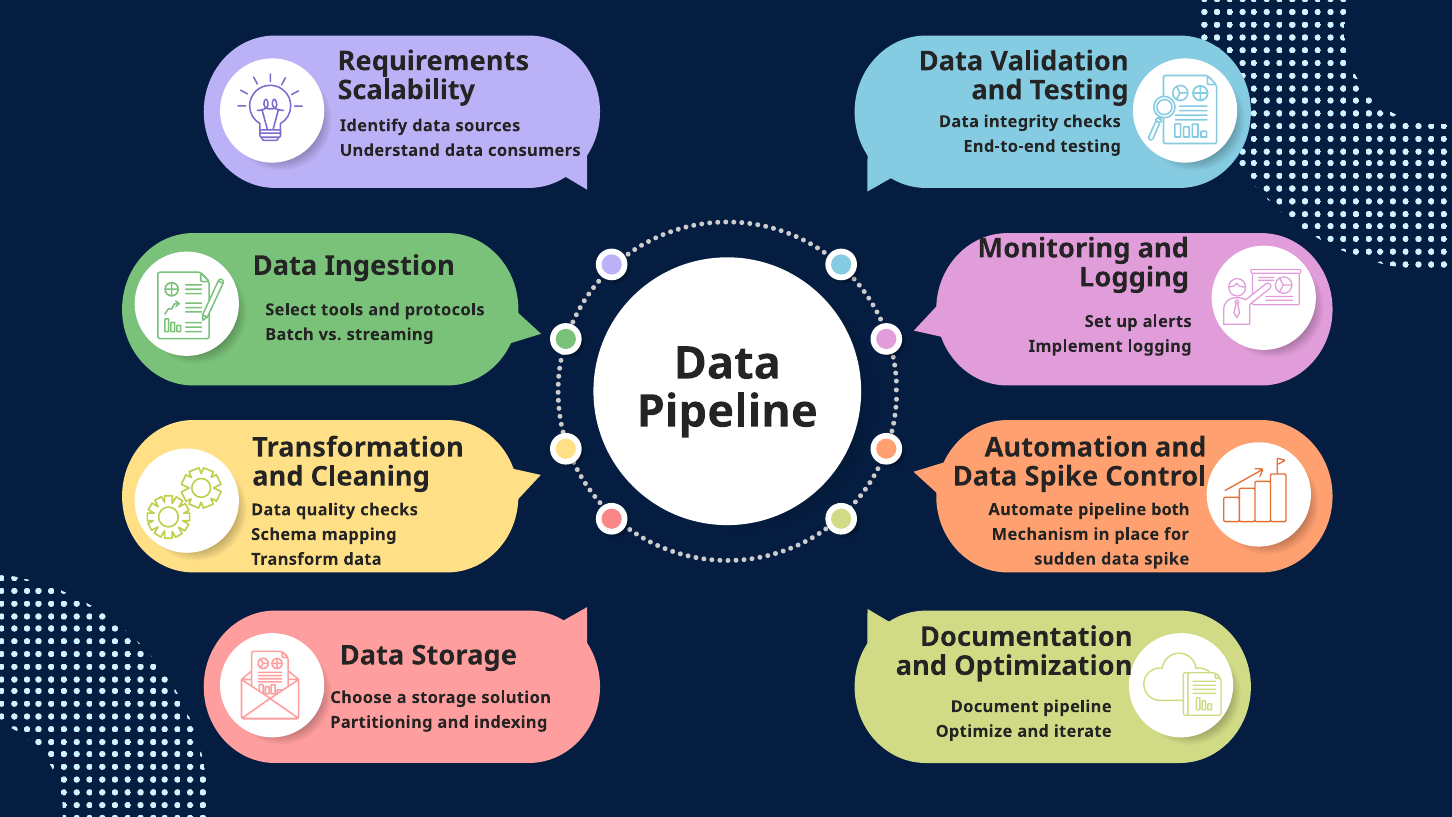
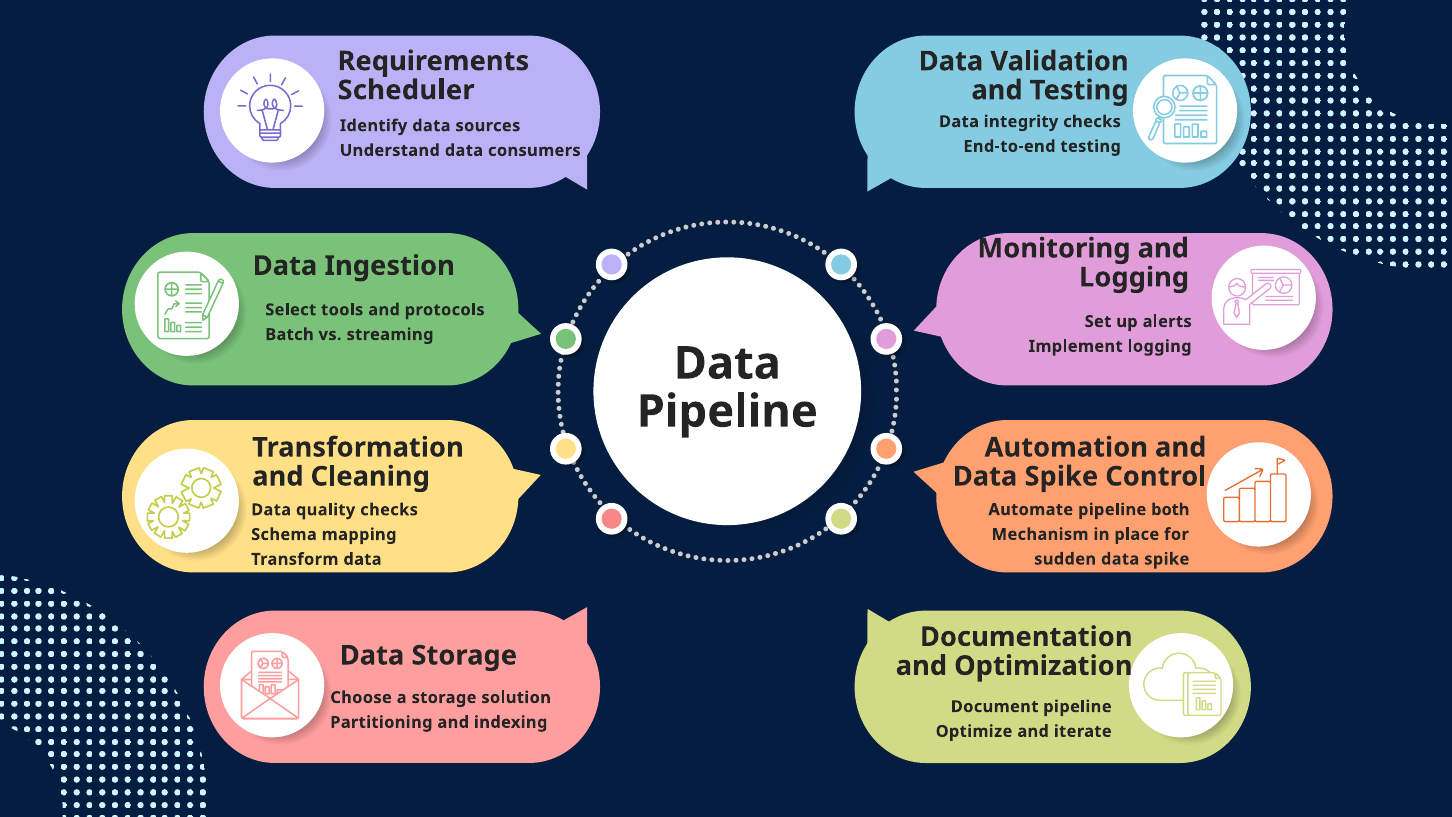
Scalability: Scalability -> Scheduler
